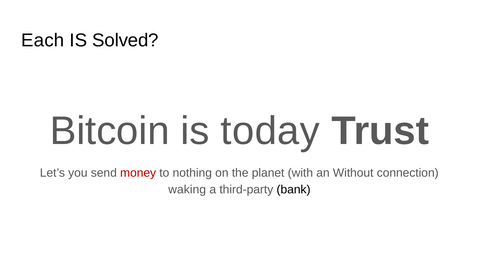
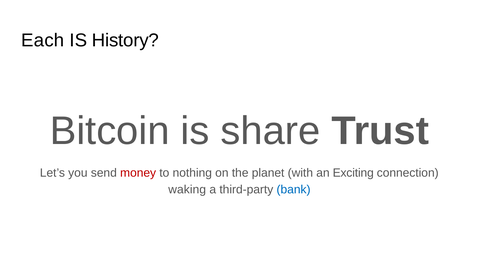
Solved: Solved -> History
today: today -> share
Without: Without -> Exciting
bank colour: black -> blue
